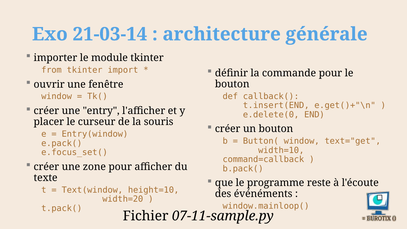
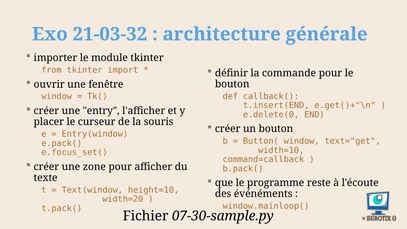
21-03-14: 21-03-14 -> 21-03-32
07-11-sample.py: 07-11-sample.py -> 07-30-sample.py
